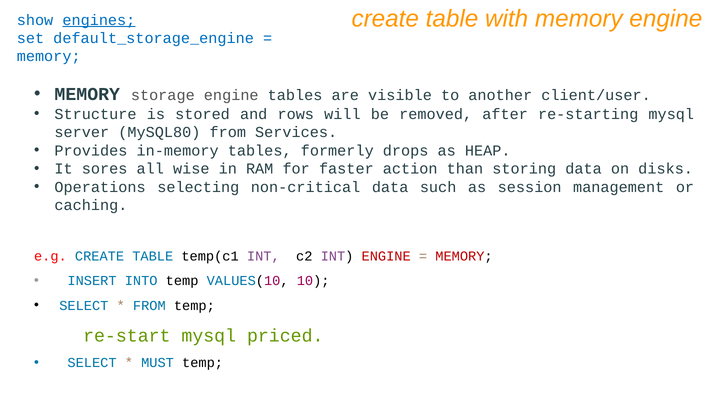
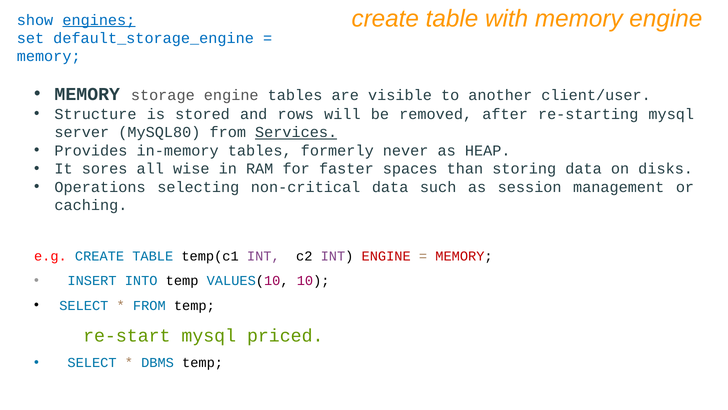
Services underline: none -> present
drops: drops -> never
action: action -> spaces
MUST: MUST -> DBMS
